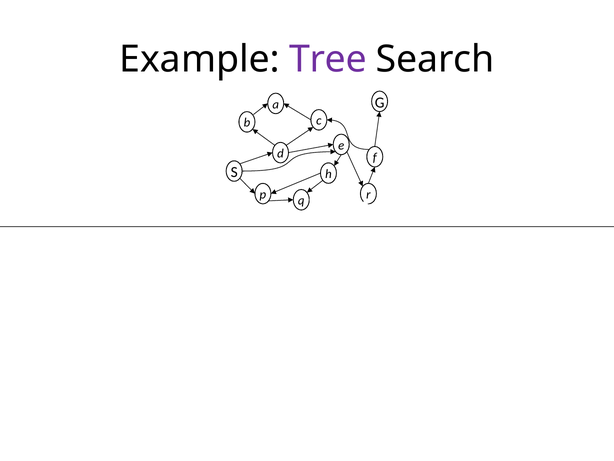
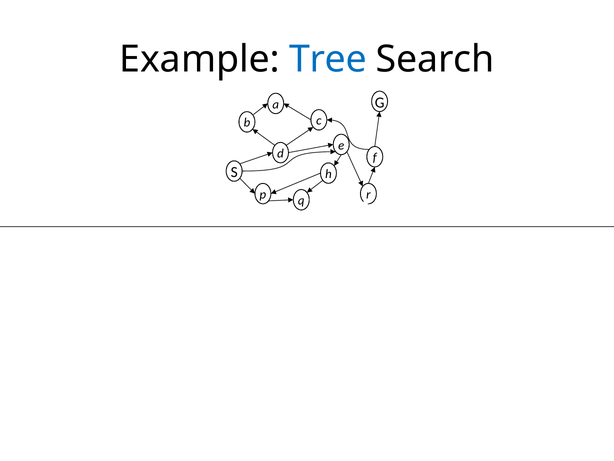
Tree colour: purple -> blue
